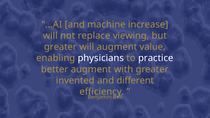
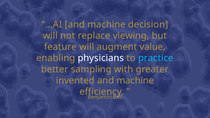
increase: increase -> decision
greater at (60, 47): greater -> feature
practice colour: white -> light blue
better augment: augment -> sampling
different at (135, 81): different -> machine
